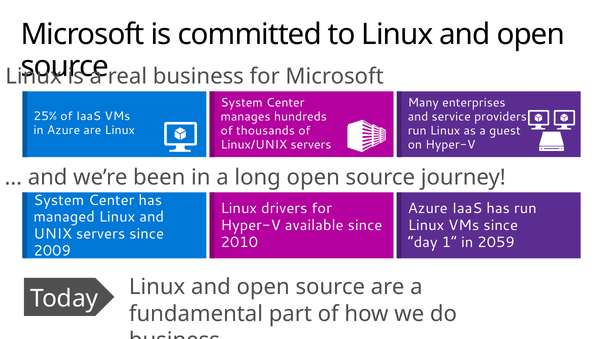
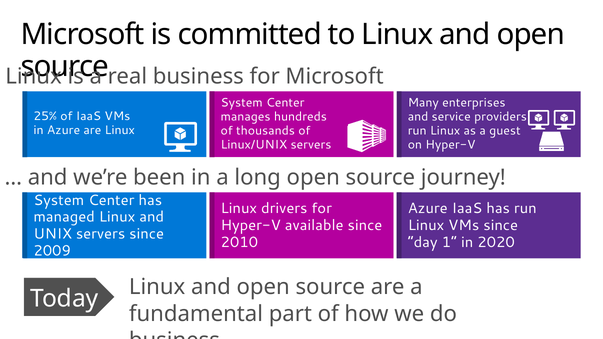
2059: 2059 -> 2020
